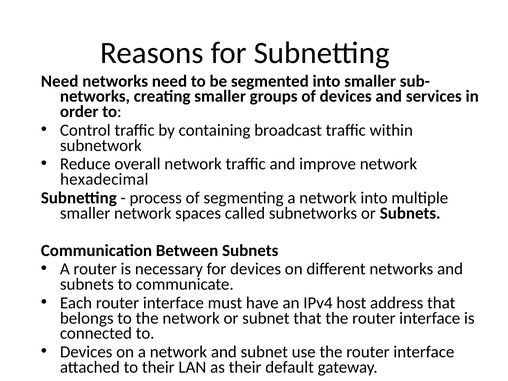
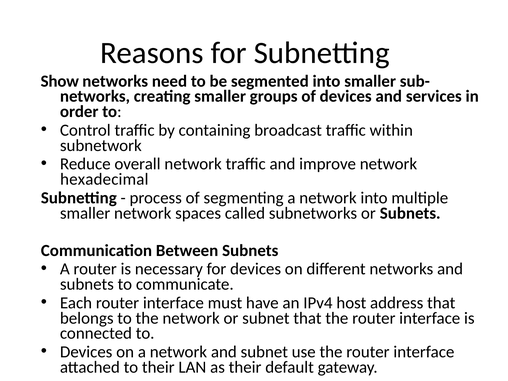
Need at (60, 81): Need -> Show
